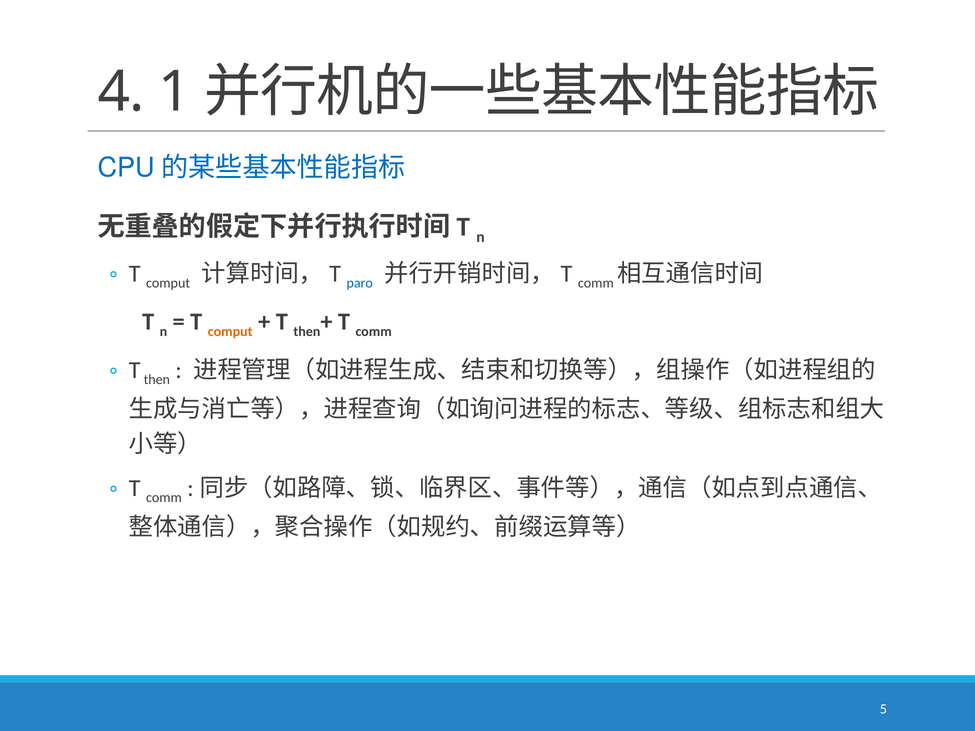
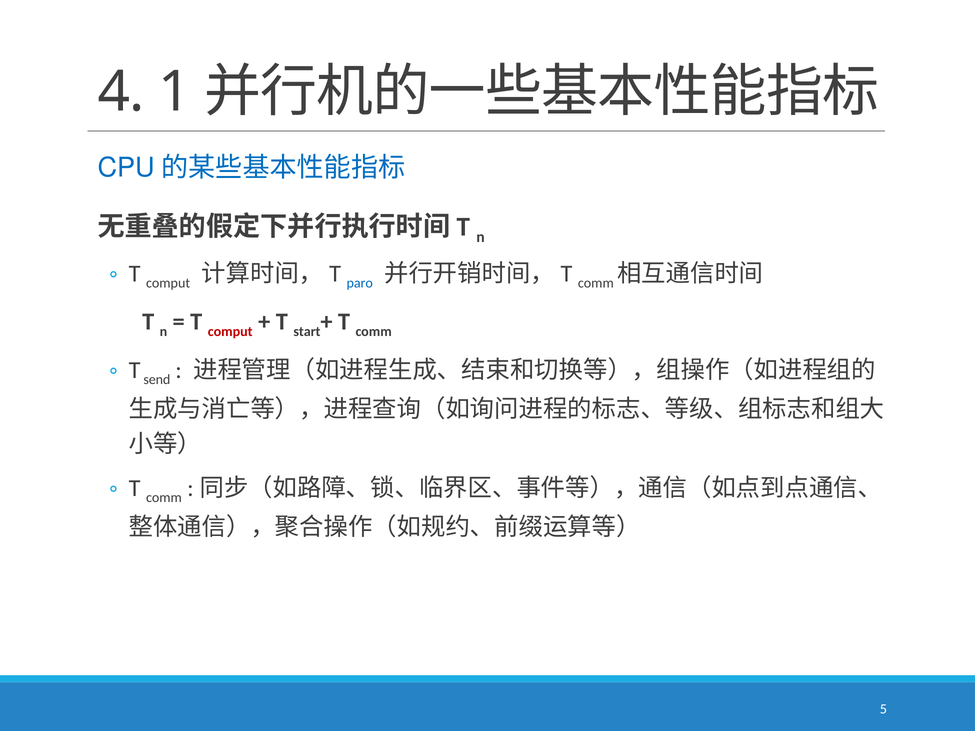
comput at (230, 331) colour: orange -> red
then at (307, 331): then -> start
then at (157, 380): then -> send
